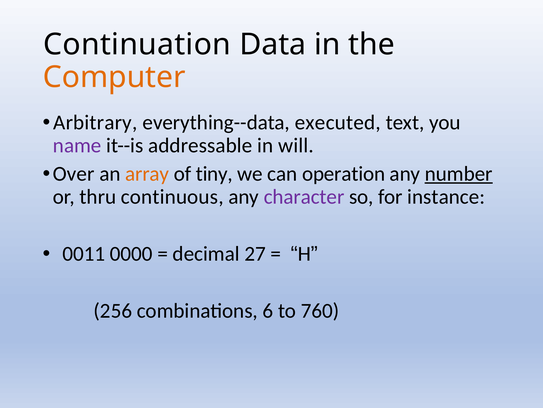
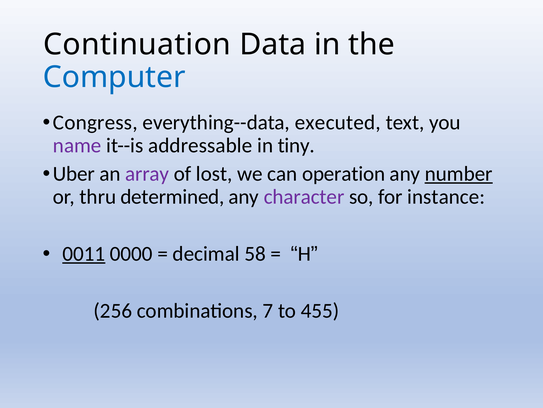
Computer colour: orange -> blue
Arbitrary: Arbitrary -> Congress
will: will -> tiny
Over: Over -> Uber
array colour: orange -> purple
tiny: tiny -> lost
continuous: continuous -> determined
0011 underline: none -> present
27: 27 -> 58
6: 6 -> 7
760: 760 -> 455
